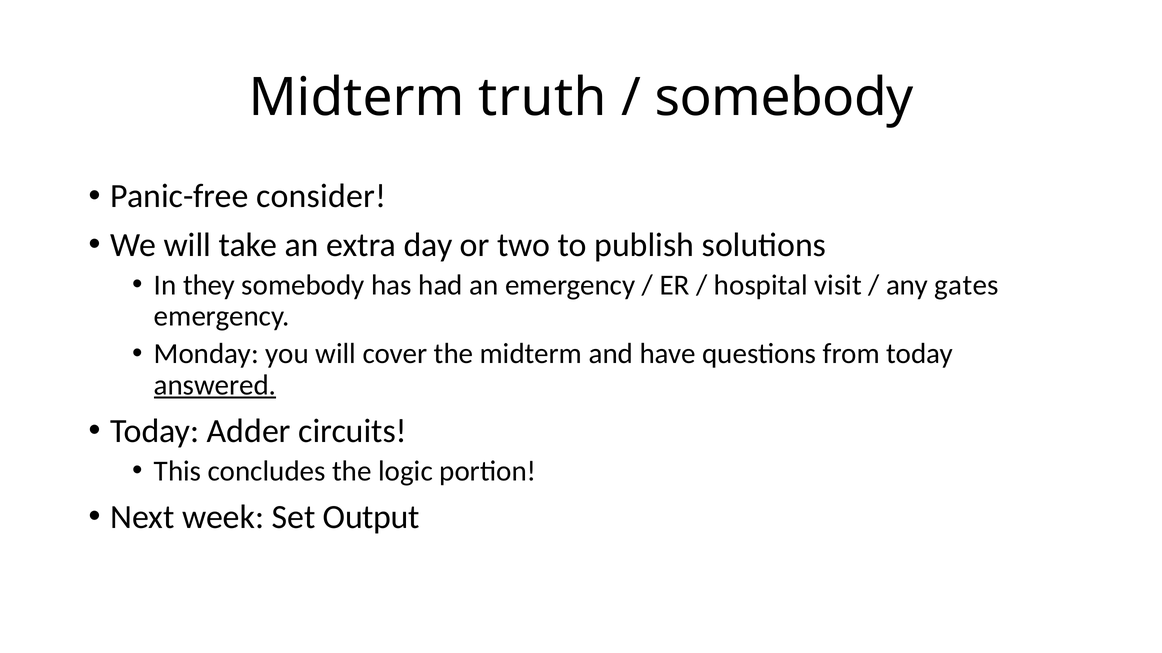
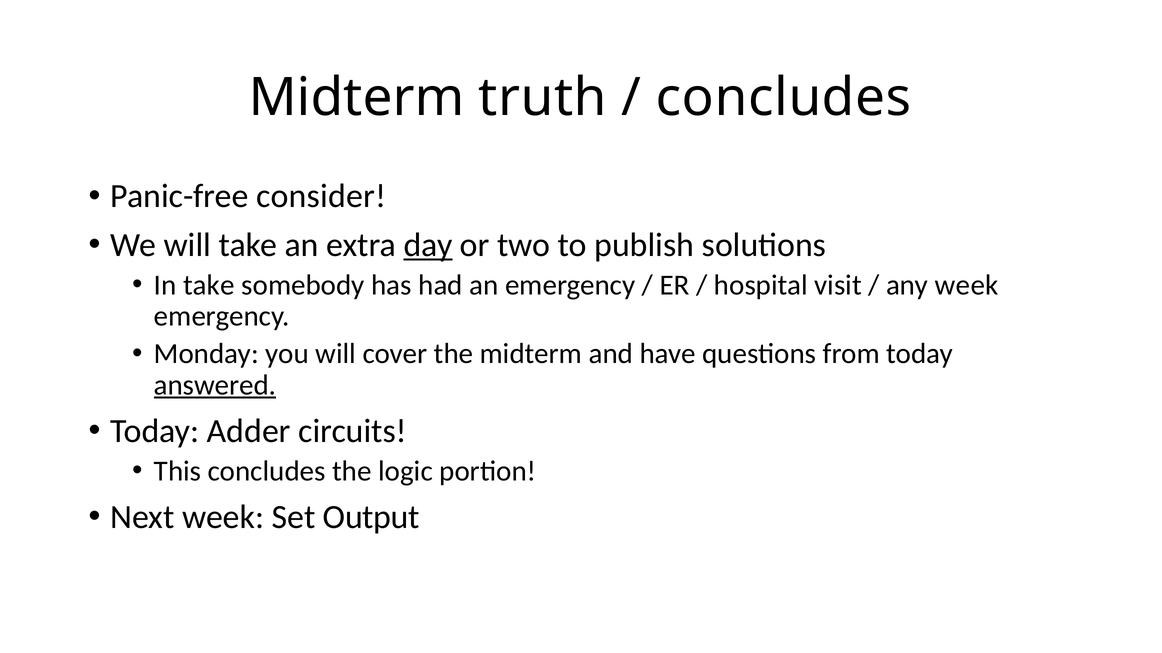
somebody at (784, 98): somebody -> concludes
day underline: none -> present
In they: they -> take
any gates: gates -> week
